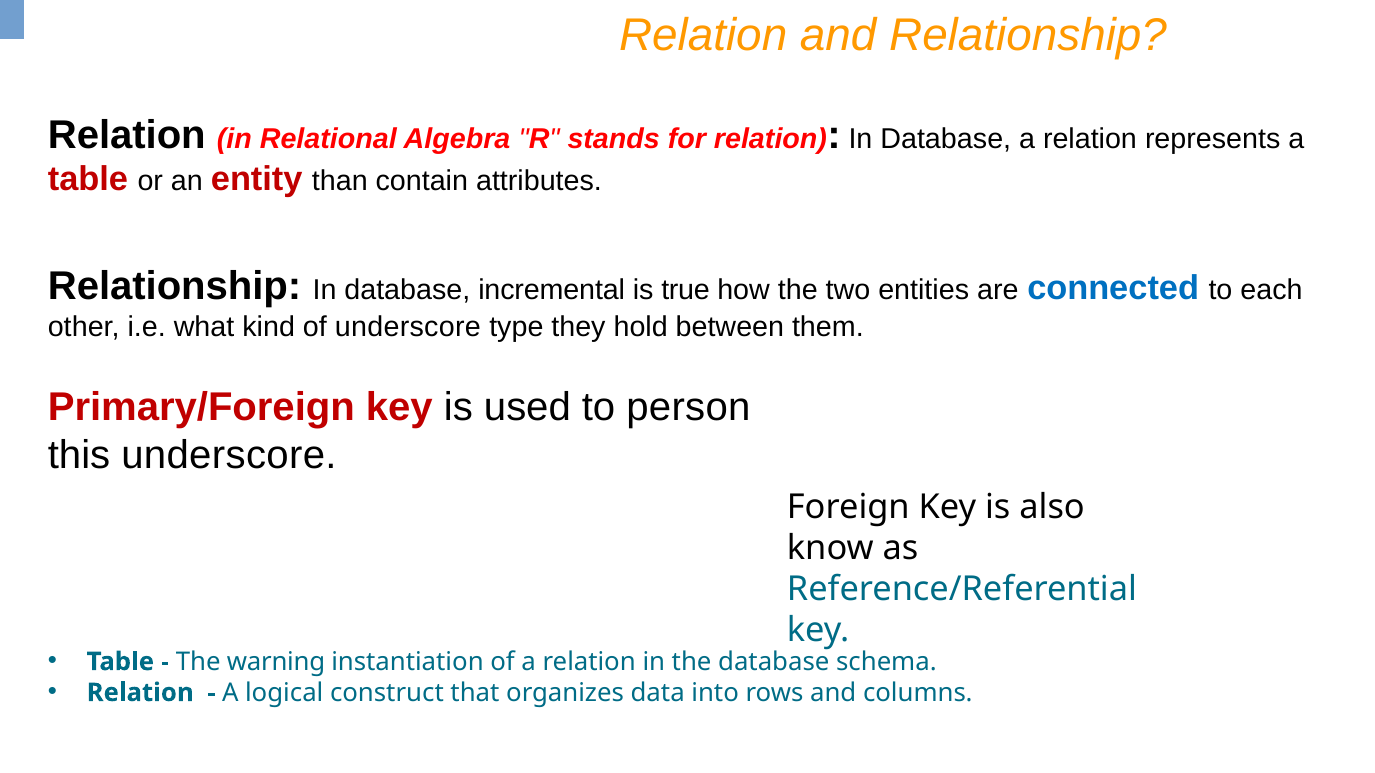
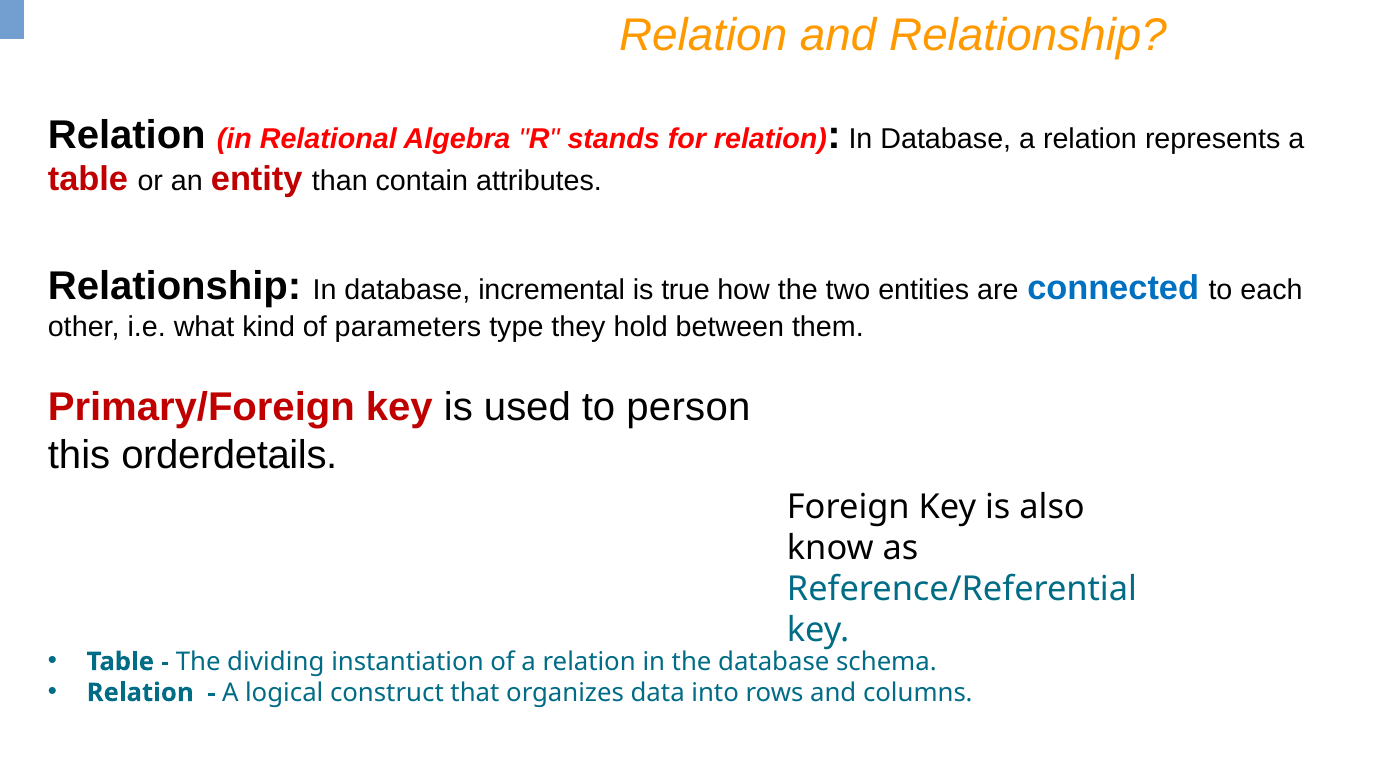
of underscore: underscore -> parameters
this underscore: underscore -> orderdetails
warning: warning -> dividing
